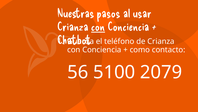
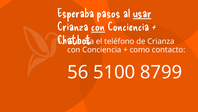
Nuestras: Nuestras -> Esperaba
usar underline: none -> present
2079: 2079 -> 8799
